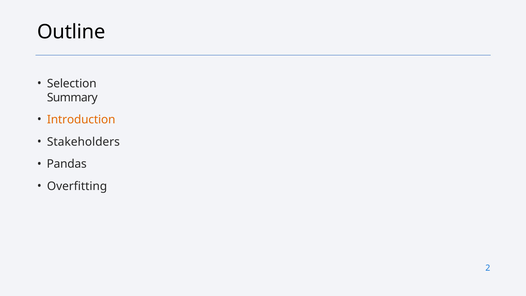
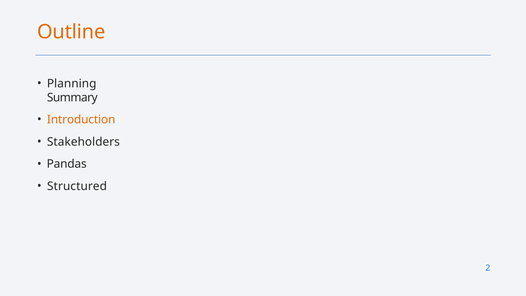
Outline colour: black -> orange
Selection: Selection -> Planning
Overfitting: Overfitting -> Structured
